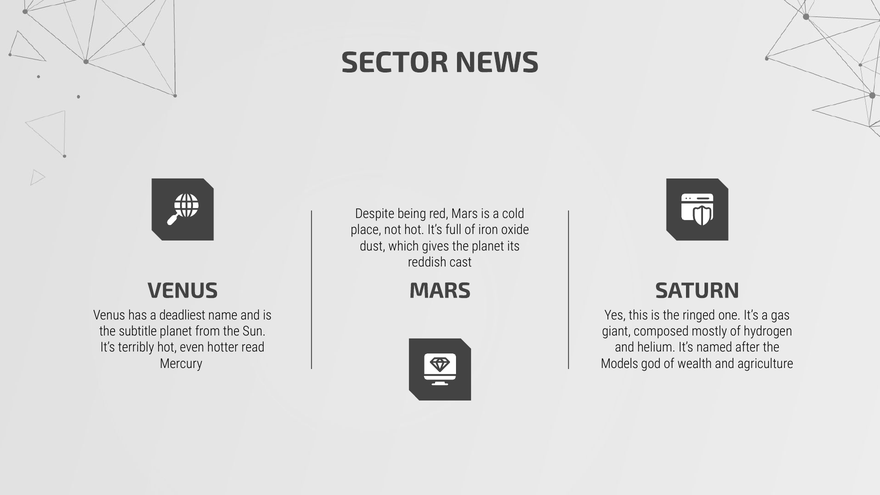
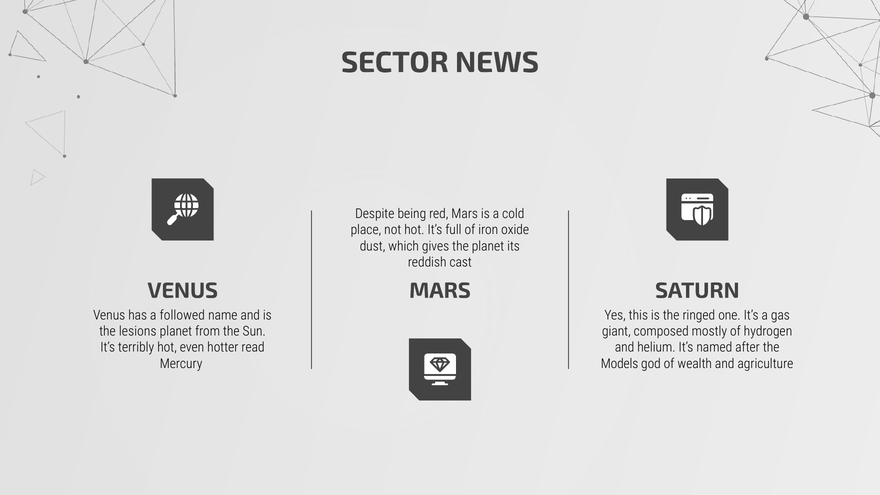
deadliest: deadliest -> followed
subtitle: subtitle -> lesions
